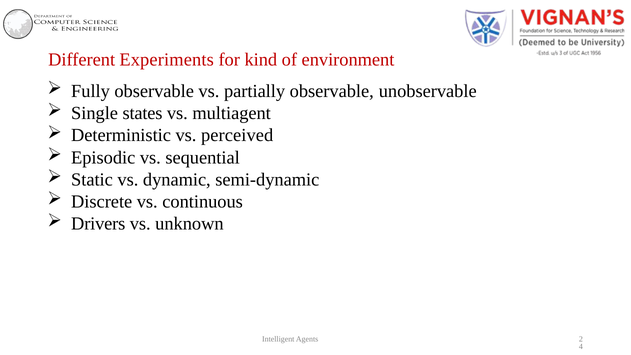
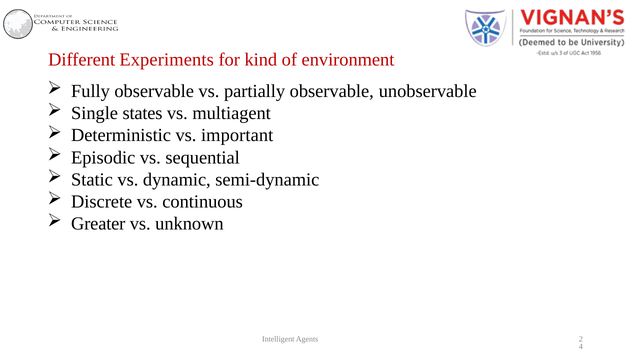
perceived: perceived -> important
Drivers: Drivers -> Greater
